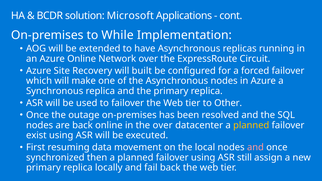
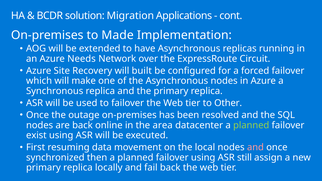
Microsoft: Microsoft -> Migration
While: While -> Made
Azure Online: Online -> Needs
the over: over -> area
planned at (251, 125) colour: yellow -> light green
